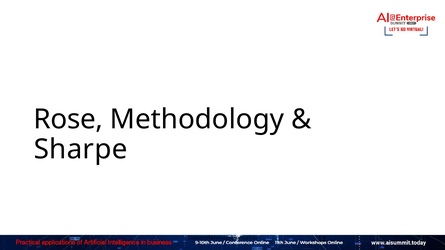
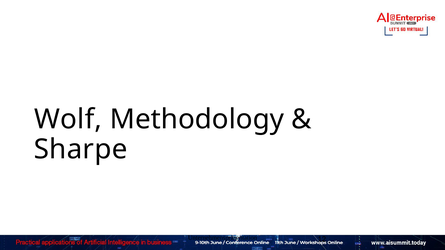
Rose: Rose -> Wolf
